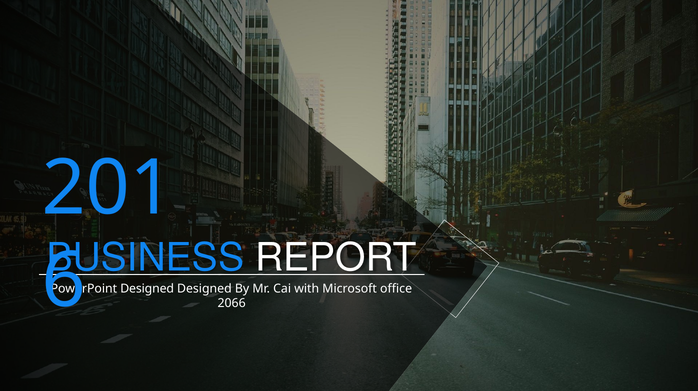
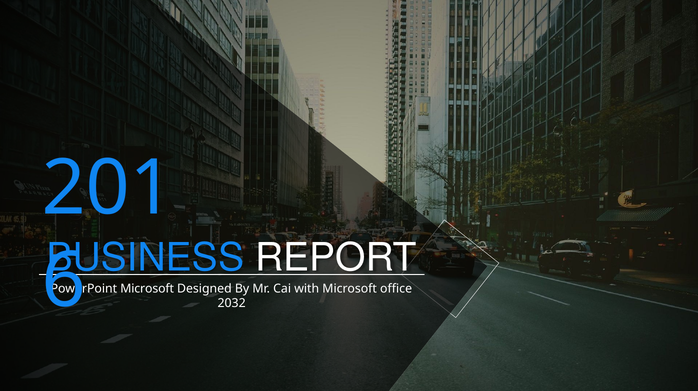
Designed at (147, 289): Designed -> Microsoft
2066: 2066 -> 2032
